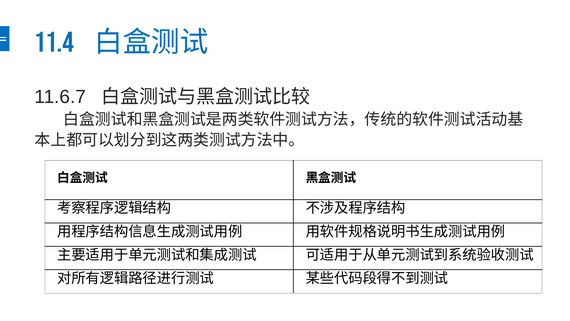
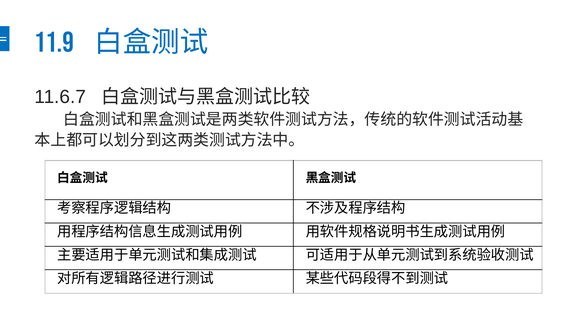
11.4: 11.4 -> 11.9
